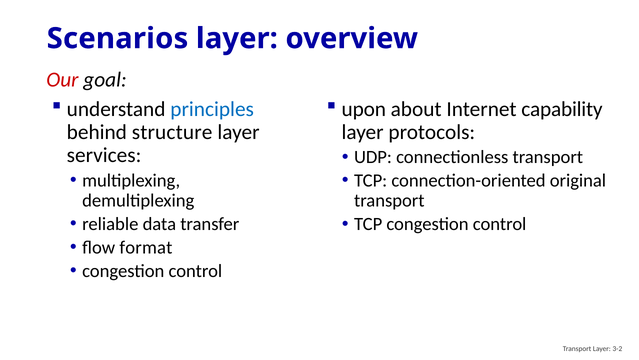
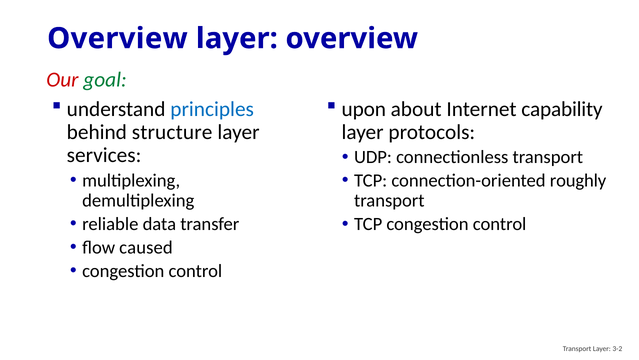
Scenarios at (117, 38): Scenarios -> Overview
goal colour: black -> green
original: original -> roughly
format: format -> caused
